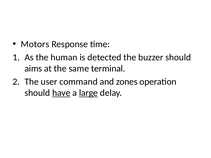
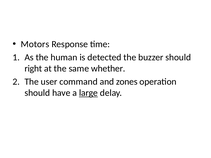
aims: aims -> right
terminal: terminal -> whether
have underline: present -> none
